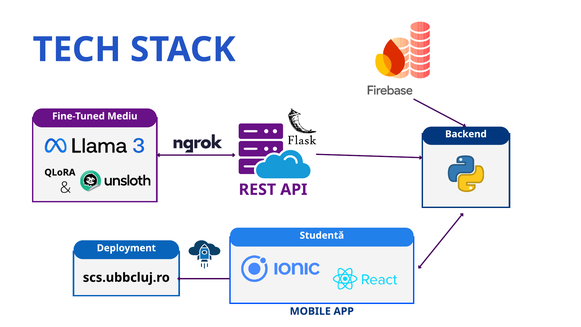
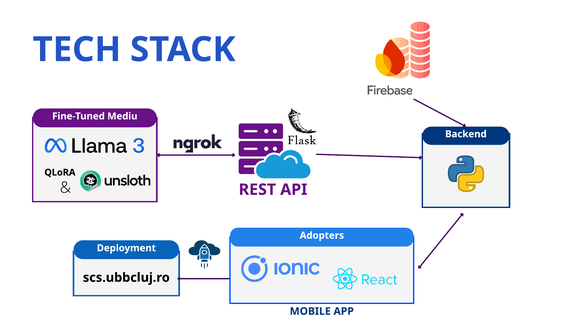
Studentă: Studentă -> Adopters
